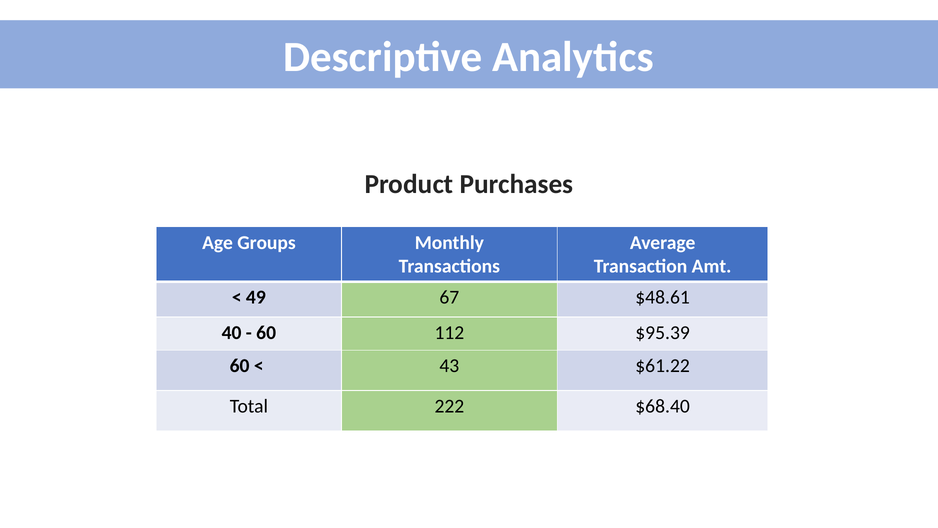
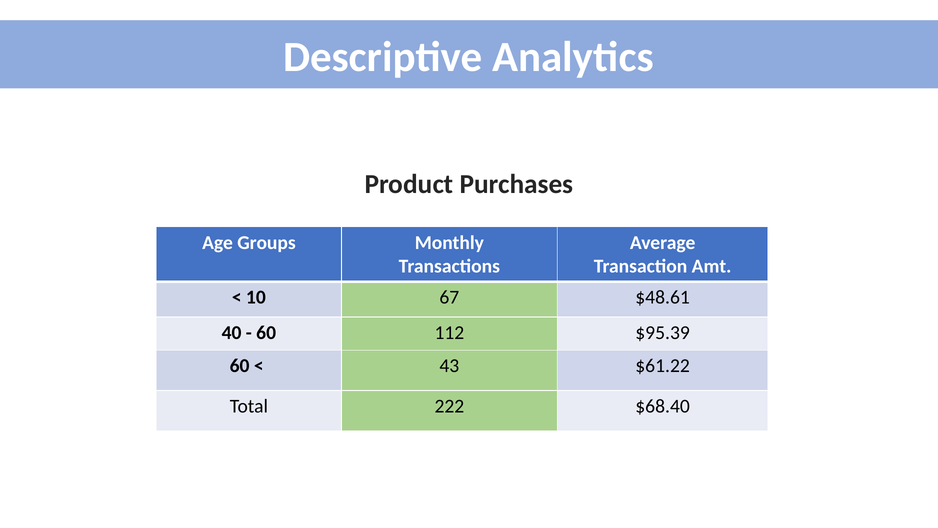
49: 49 -> 10
